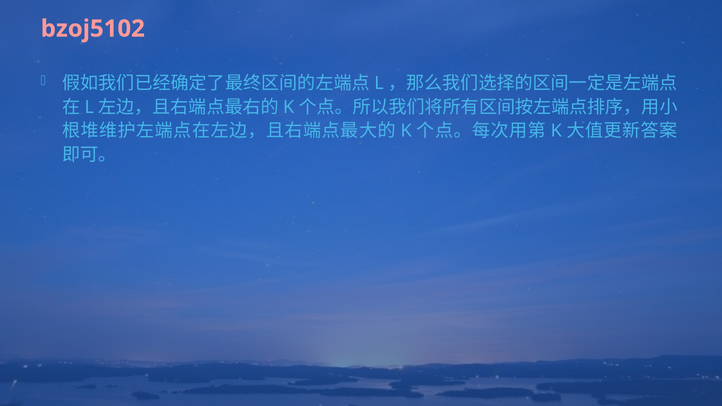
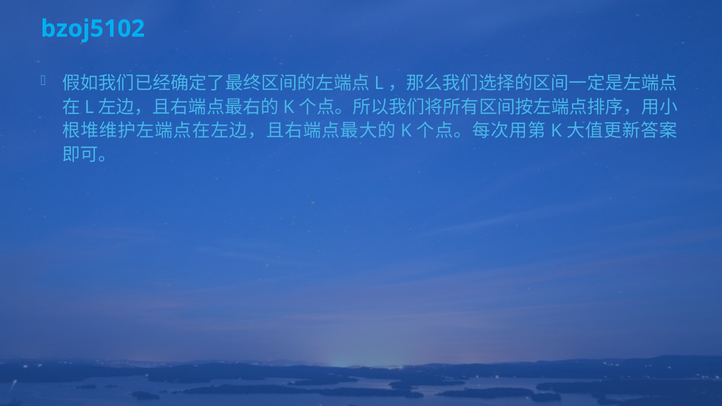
bzoj5102 colour: pink -> light blue
